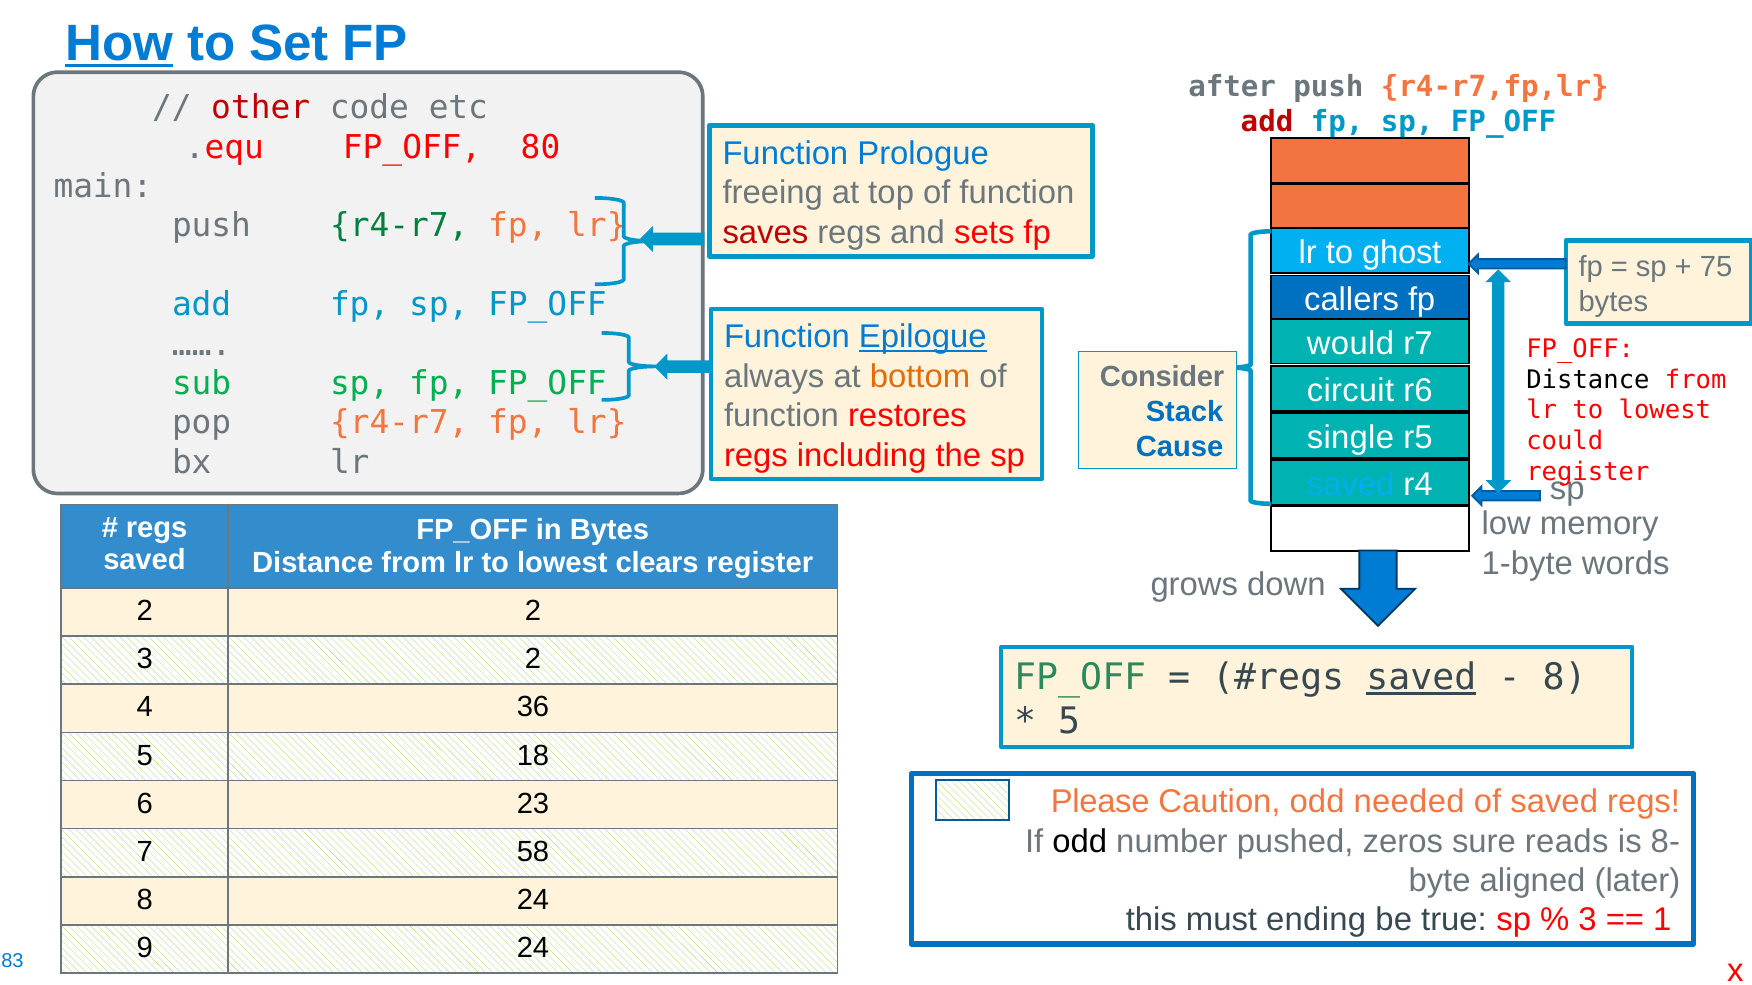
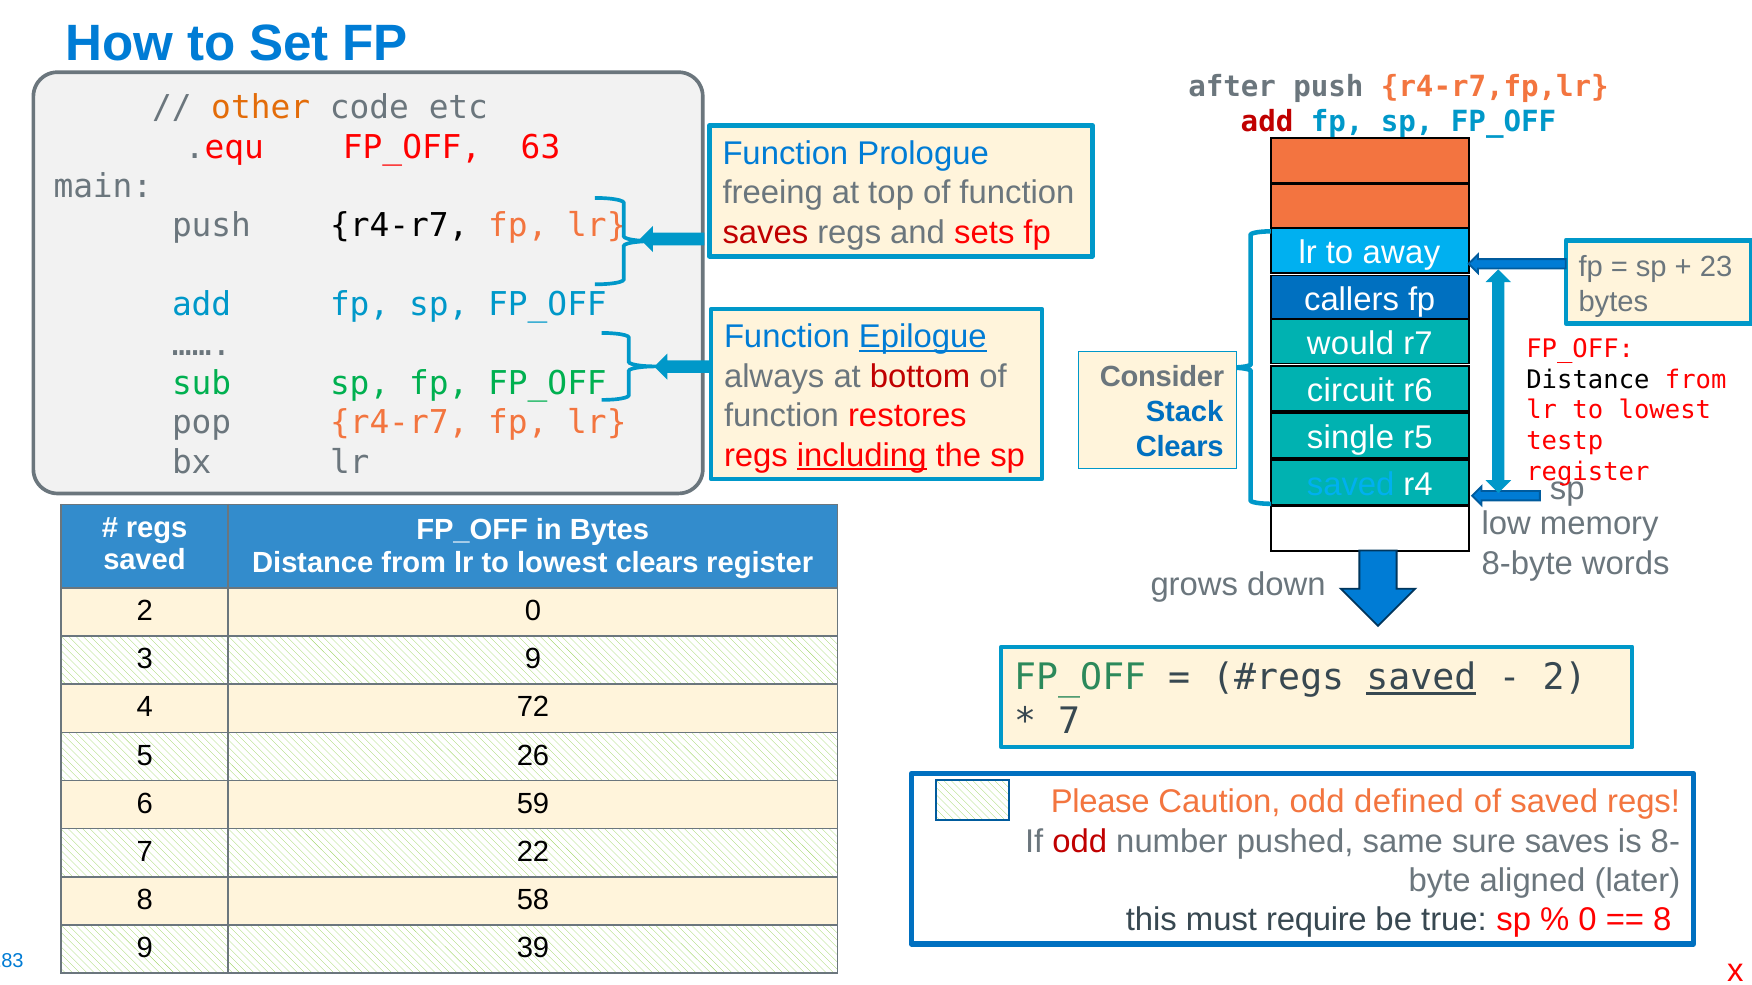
How underline: present -> none
other colour: red -> orange
80: 80 -> 63
r4-r7 at (399, 226) colour: green -> black
ghost: ghost -> away
75: 75 -> 23
bottom colour: orange -> red
could: could -> testp
Cause at (1180, 447): Cause -> Clears
including underline: none -> present
1-byte: 1-byte -> 8-byte
2 2: 2 -> 0
3 2: 2 -> 9
8 at (1565, 678): 8 -> 2
36: 36 -> 72
5 at (1069, 722): 5 -> 7
18: 18 -> 26
needed: needed -> defined
23: 23 -> 59
odd at (1080, 842) colour: black -> red
zeros: zeros -> same
sure reads: reads -> saves
58: 58 -> 22
8 24: 24 -> 58
ending: ending -> require
3 at (1588, 921): 3 -> 0
1 at (1662, 921): 1 -> 8
9 24: 24 -> 39
